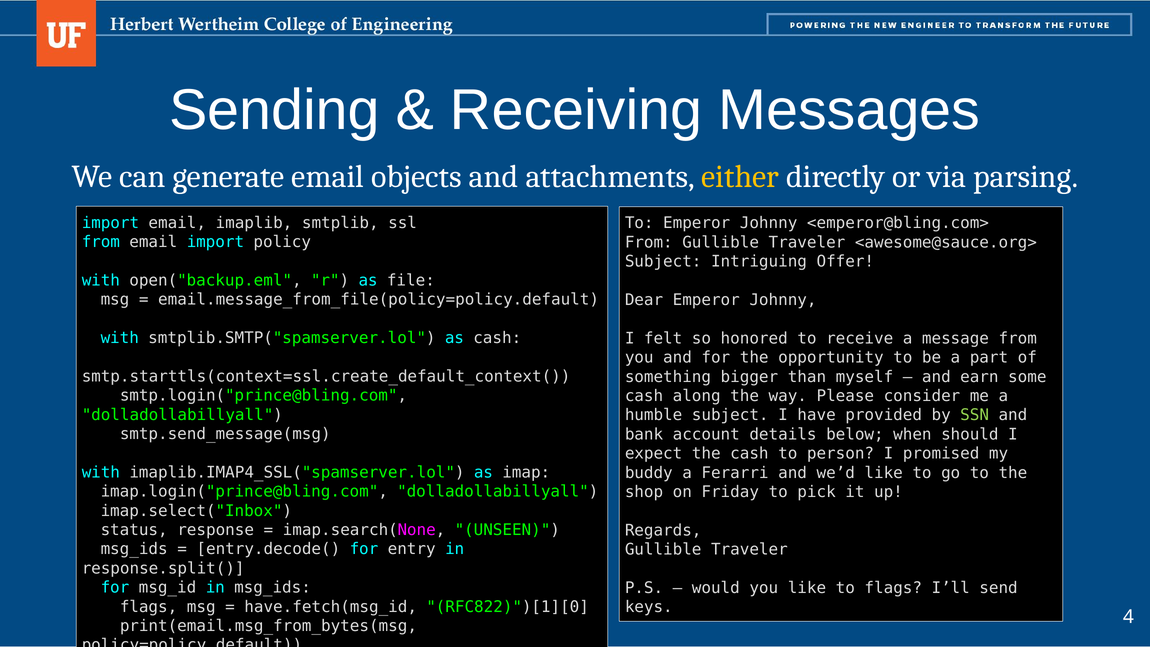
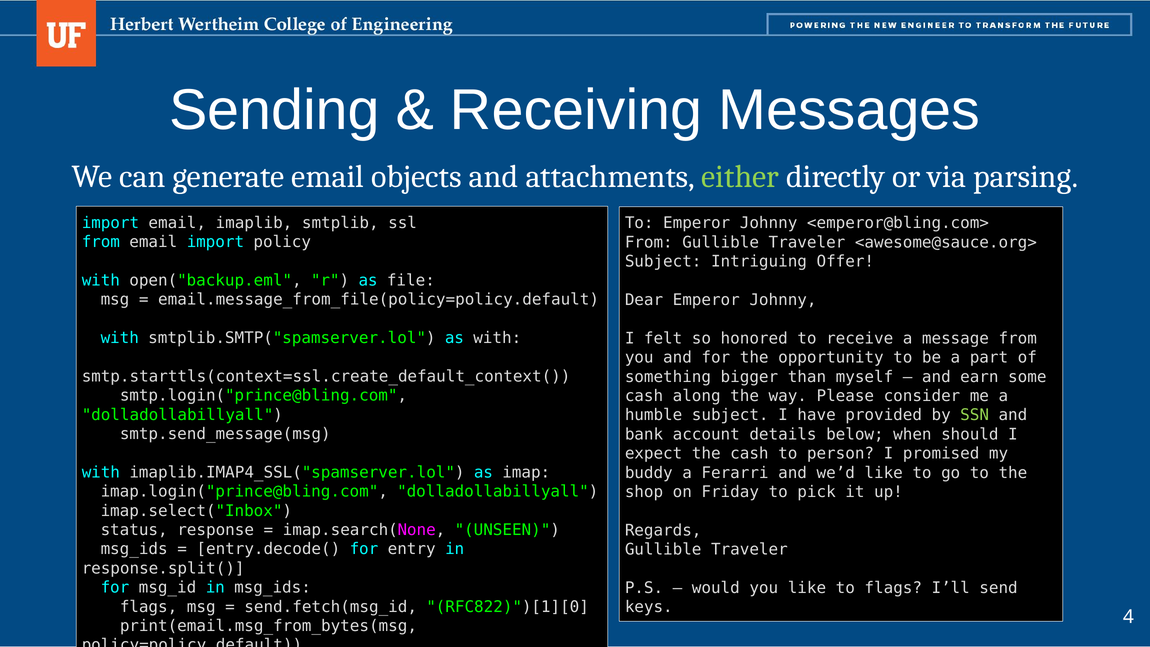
either colour: yellow -> light green
as cash: cash -> with
have.fetch(msg_id: have.fetch(msg_id -> send.fetch(msg_id
